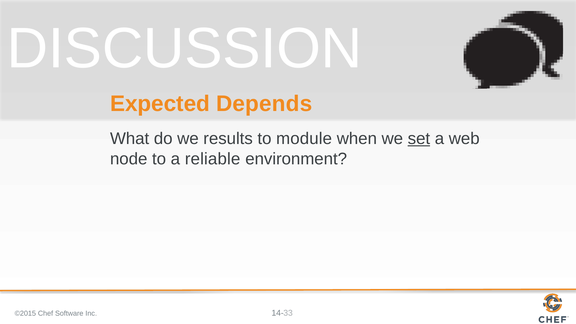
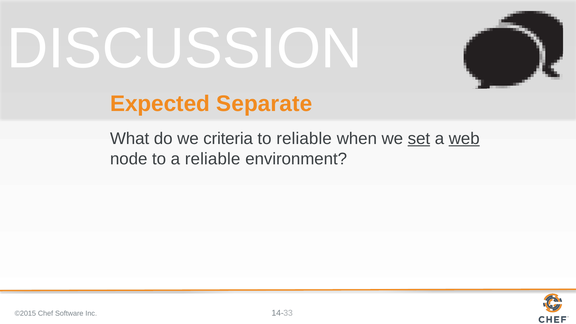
Depends: Depends -> Separate
results: results -> criteria
to module: module -> reliable
web underline: none -> present
